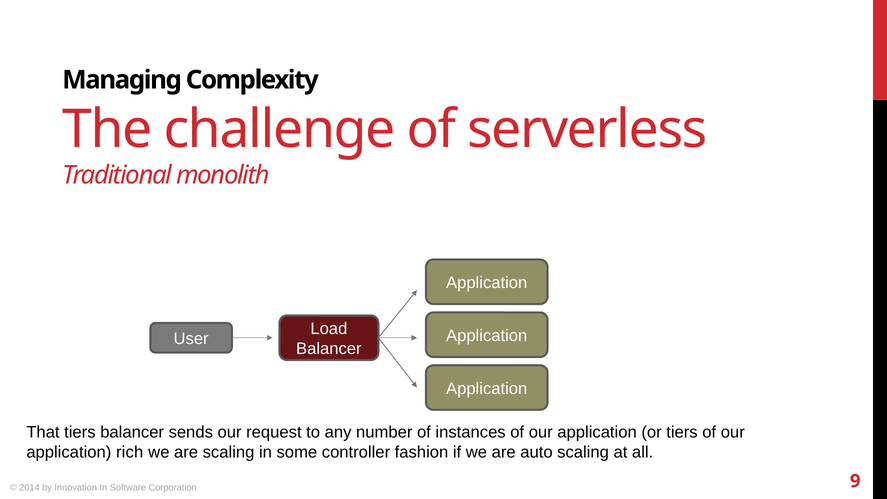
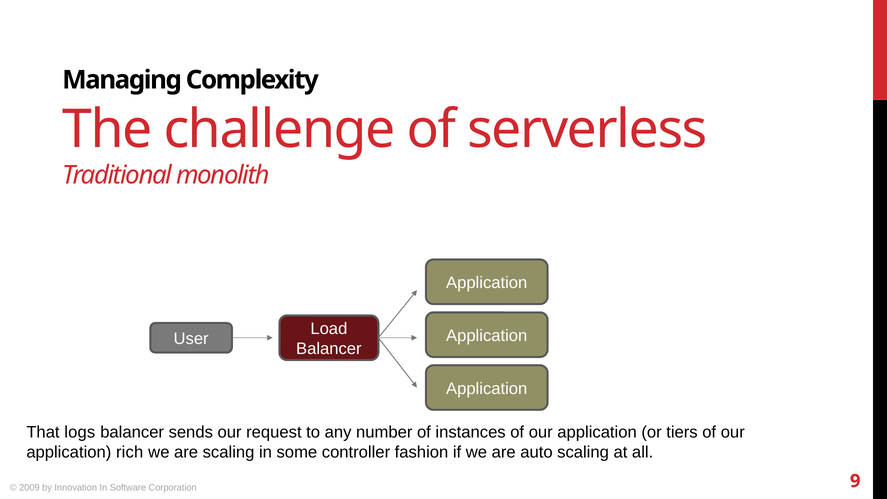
That tiers: tiers -> logs
2014: 2014 -> 2009
